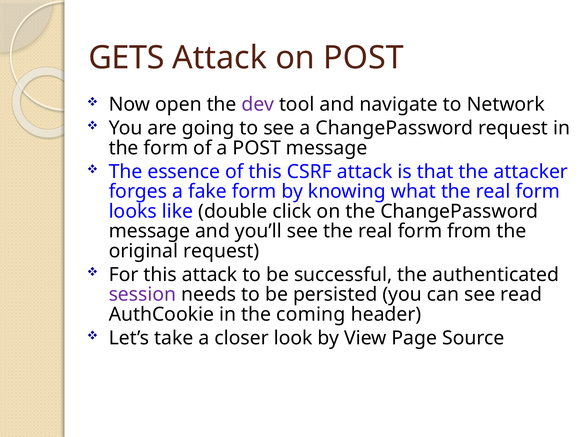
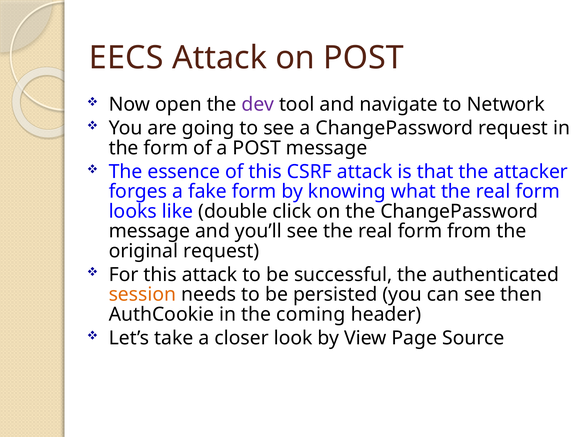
GETS: GETS -> EECS
session colour: purple -> orange
read: read -> then
